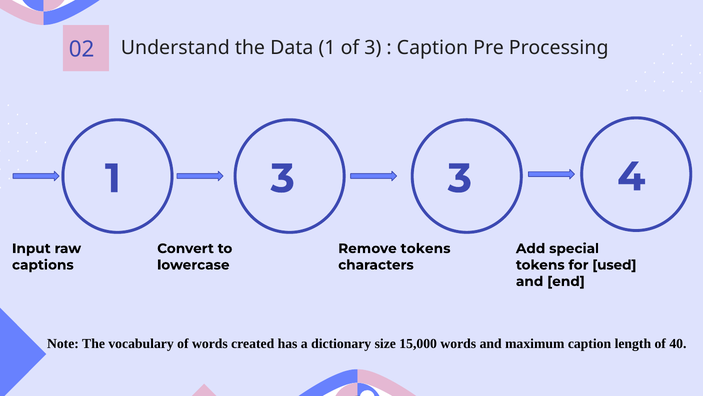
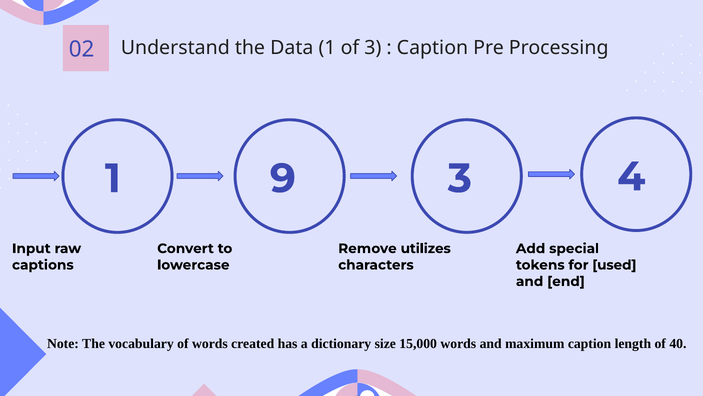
1 3: 3 -> 9
Remove tokens: tokens -> utilizes
